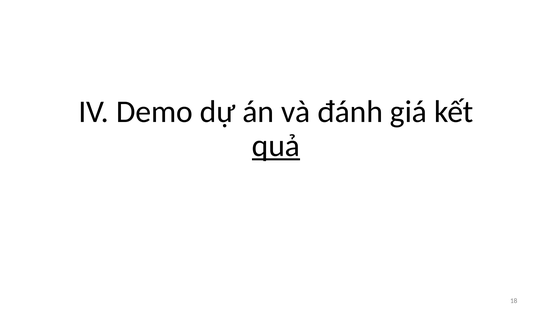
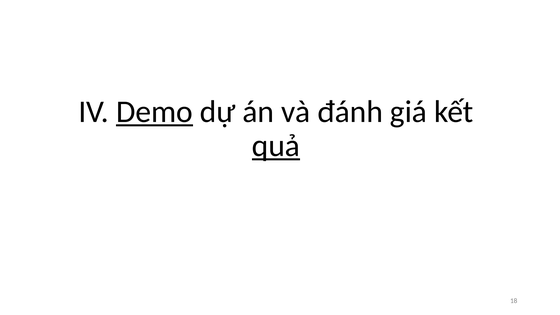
Demo underline: none -> present
